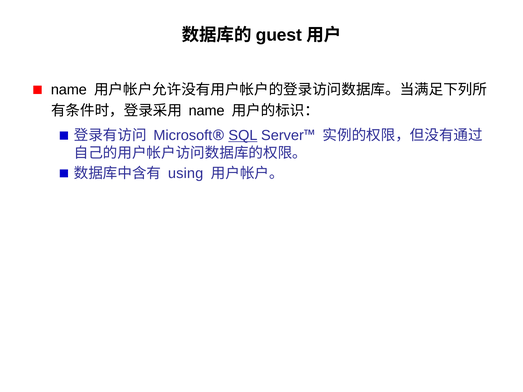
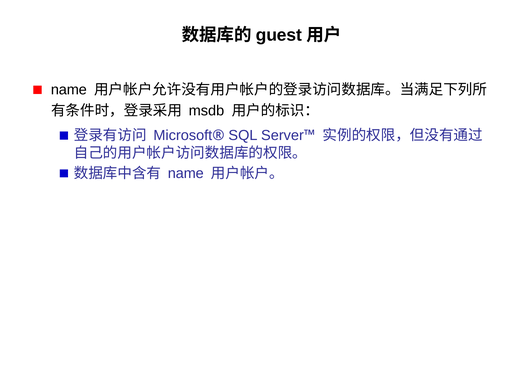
name at (207, 111): name -> msdb
SQL underline: present -> none
using at (186, 173): using -> name
